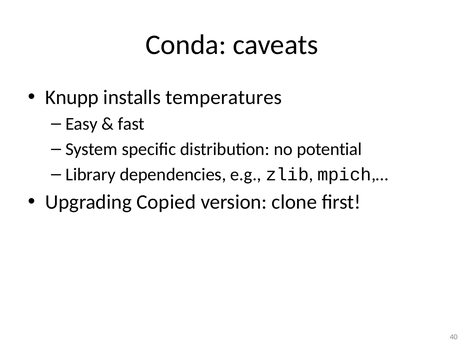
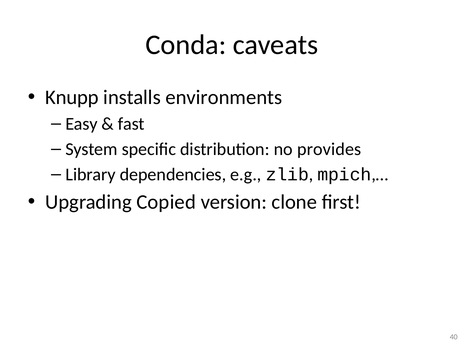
temperatures: temperatures -> environments
potential: potential -> provides
